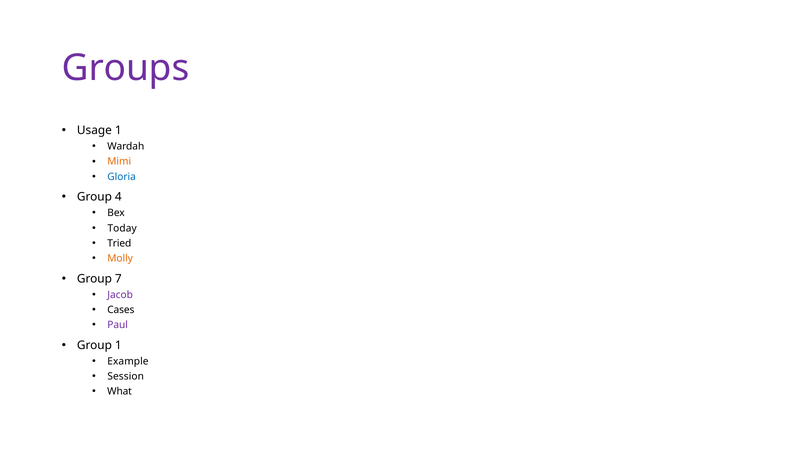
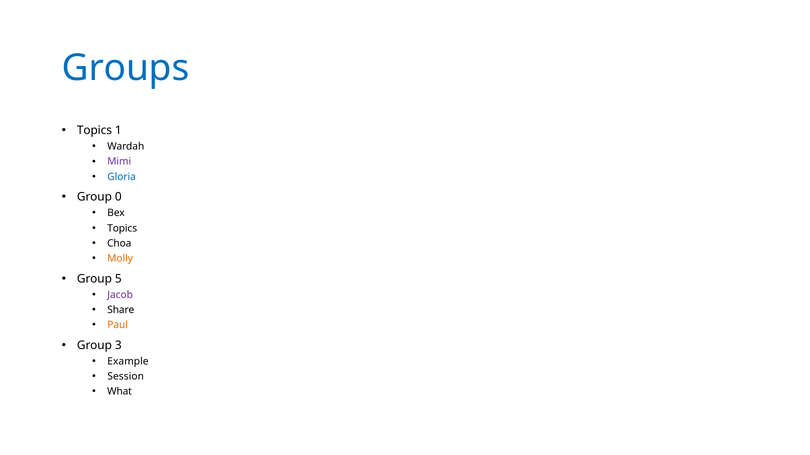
Groups colour: purple -> blue
Usage at (94, 131): Usage -> Topics
Mimi colour: orange -> purple
4: 4 -> 0
Today at (122, 228): Today -> Topics
Tried: Tried -> Choa
7: 7 -> 5
Cases: Cases -> Share
Paul colour: purple -> orange
Group 1: 1 -> 3
